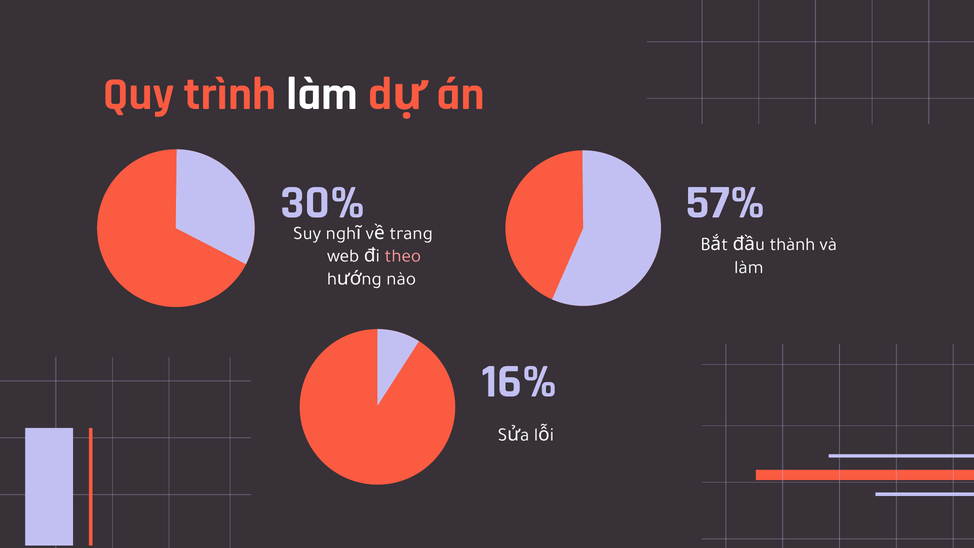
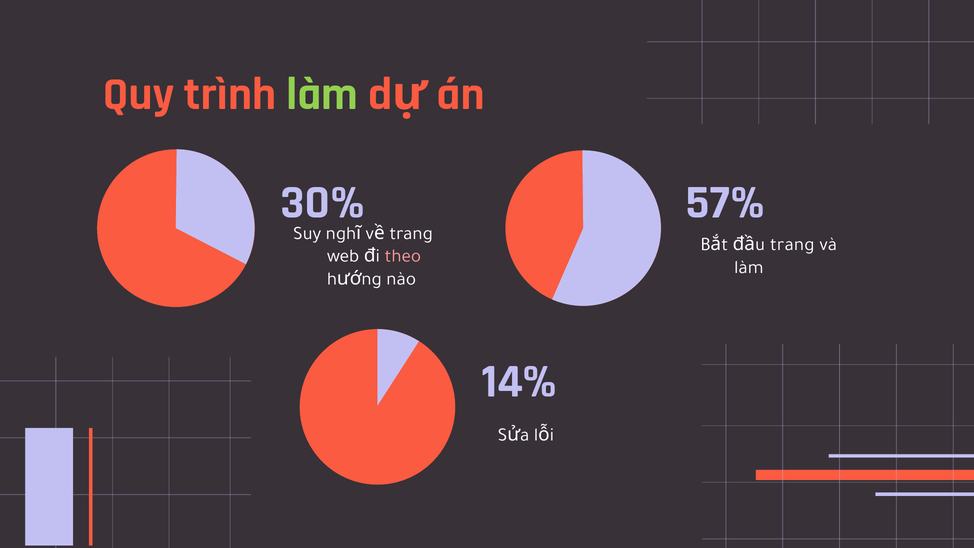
làm at (322, 94) colour: white -> light green
thành at (792, 244): thành -> trang
16%: 16% -> 14%
